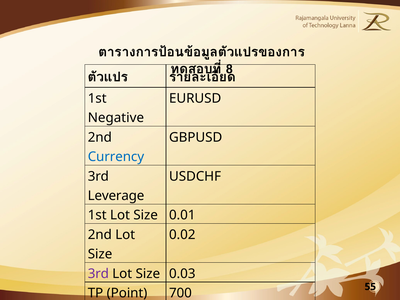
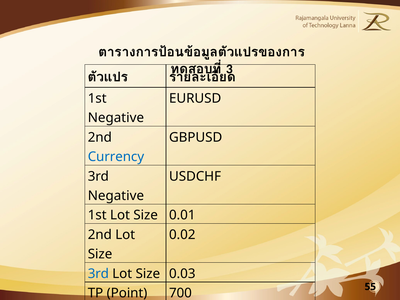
8: 8 -> 3
Leverage at (116, 196): Leverage -> Negative
3rd at (98, 274) colour: purple -> blue
